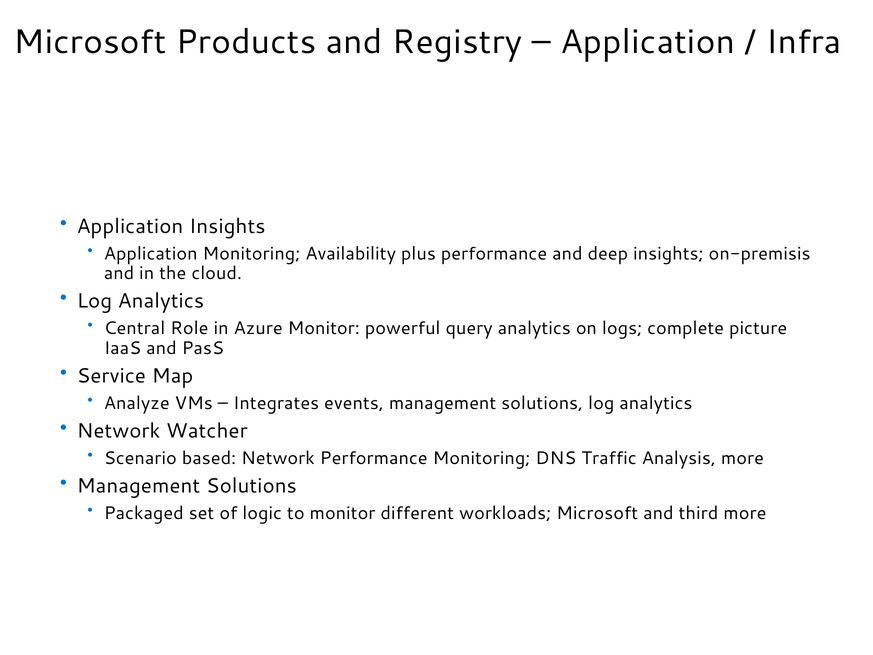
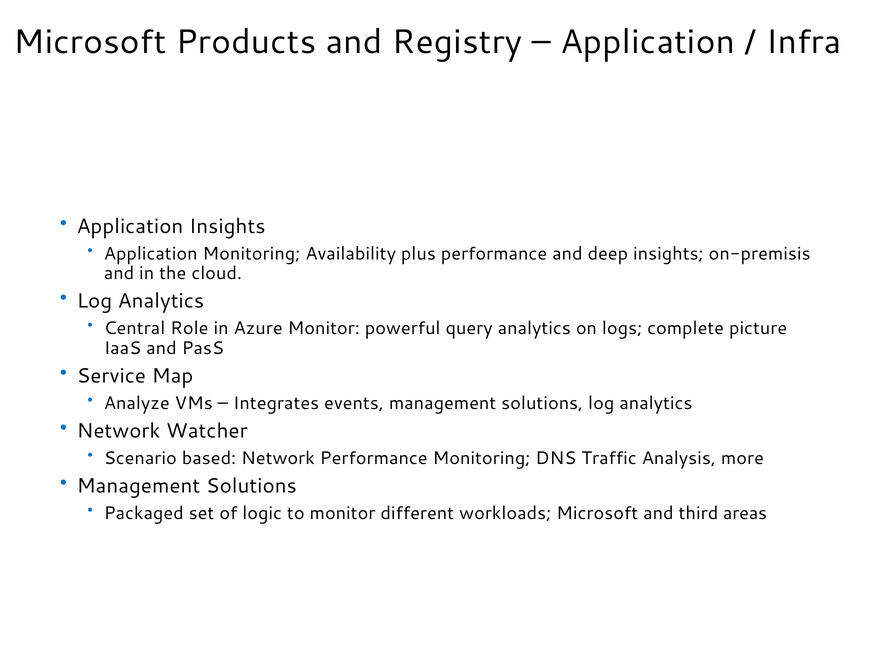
third more: more -> areas
